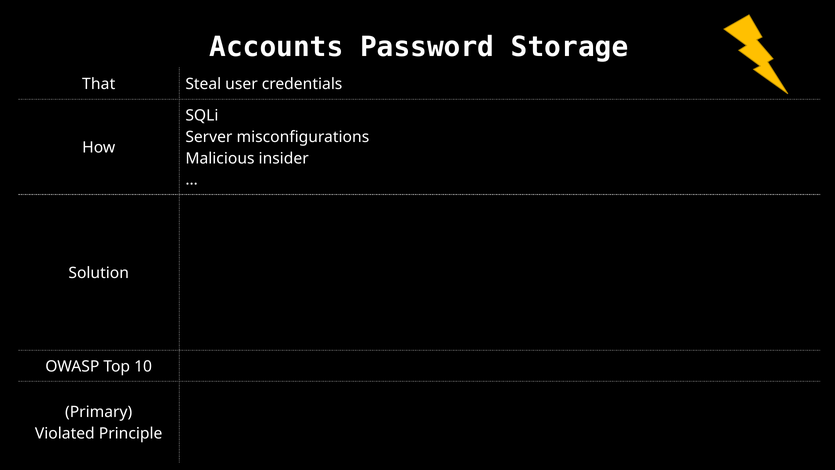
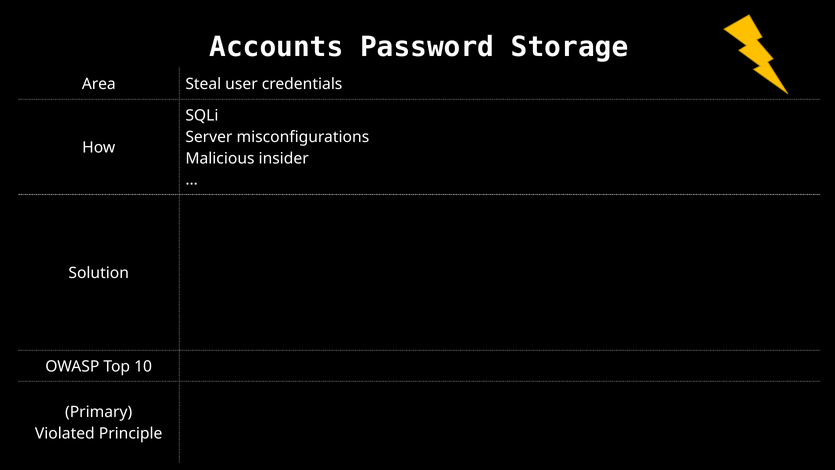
That: That -> Area
